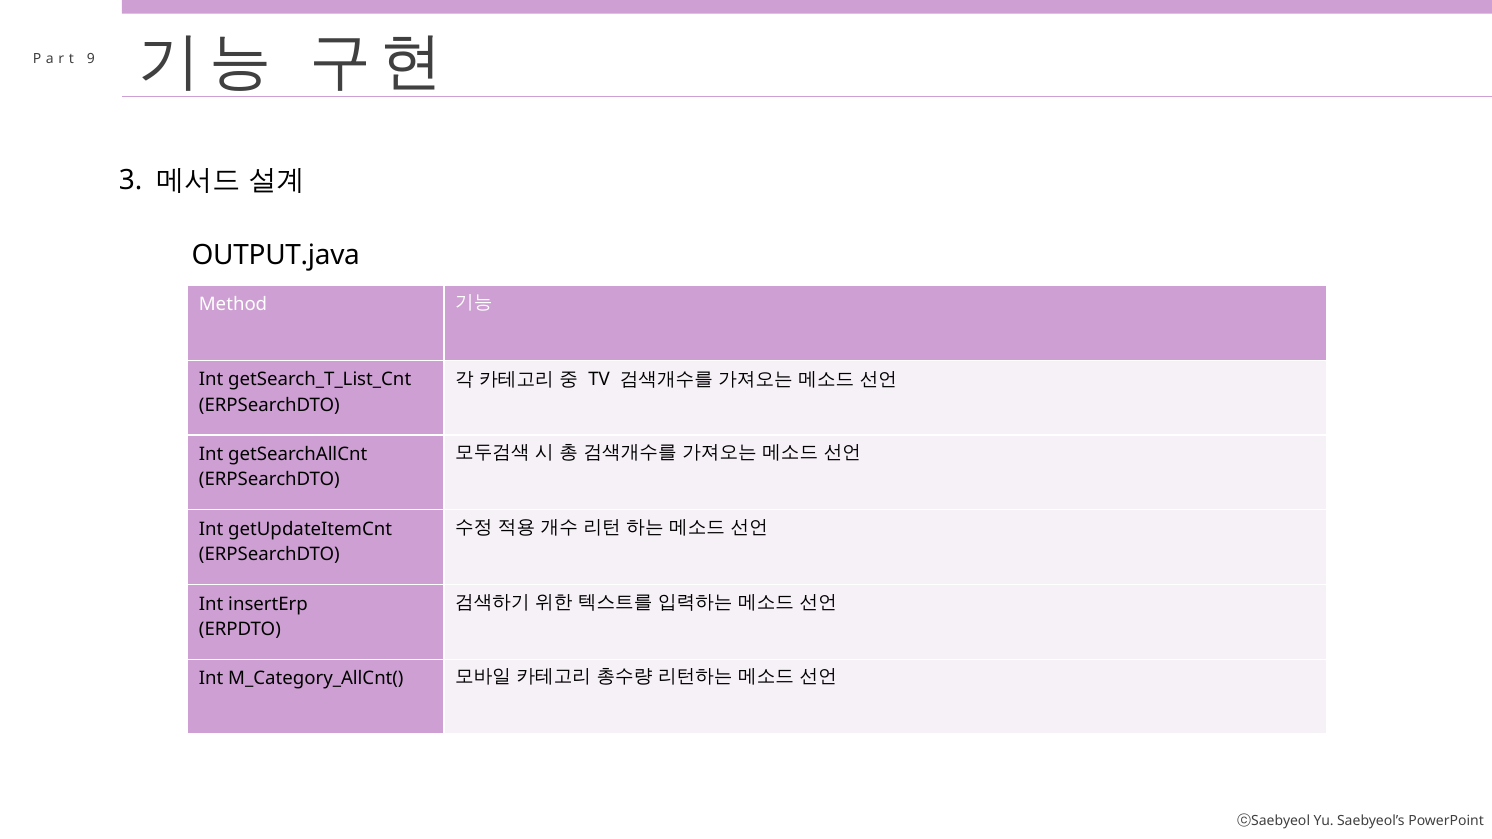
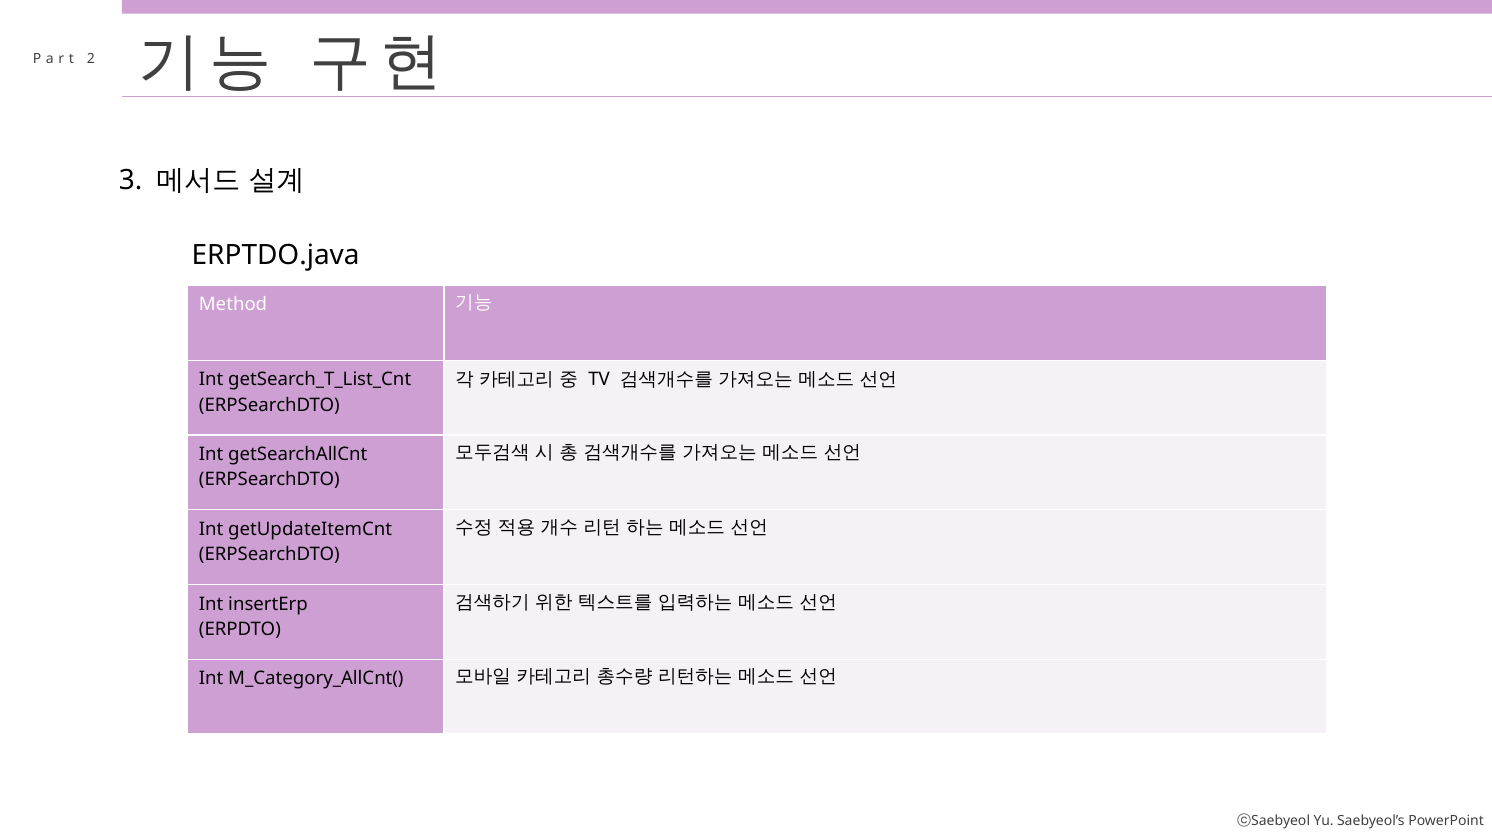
9: 9 -> 2
OUTPUT.java: OUTPUT.java -> ERPTDO.java
